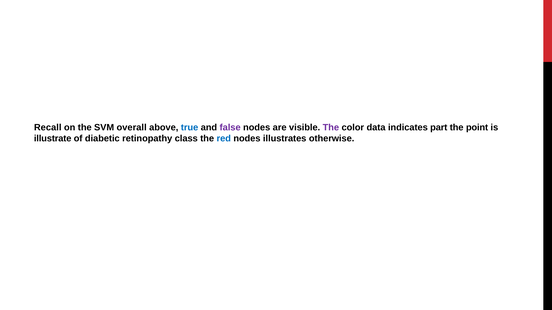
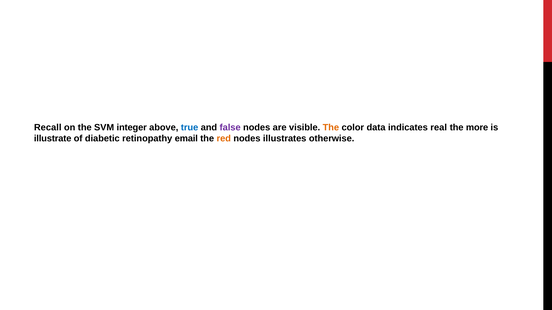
overall: overall -> integer
The at (331, 128) colour: purple -> orange
part: part -> real
point: point -> more
class: class -> email
red colour: blue -> orange
